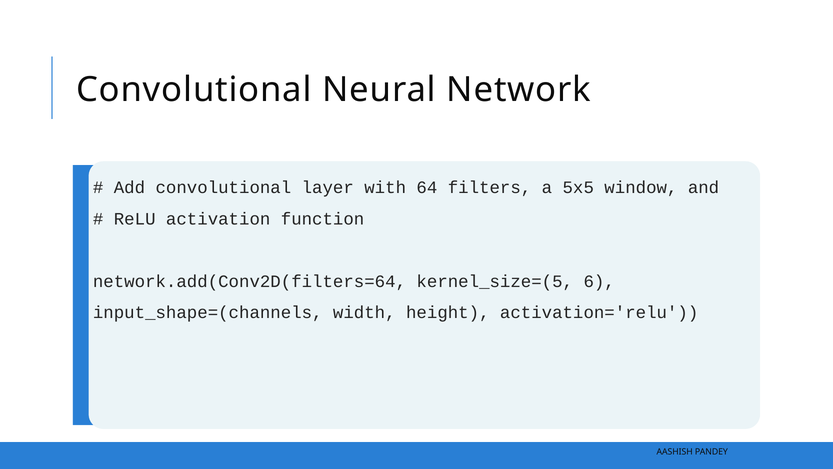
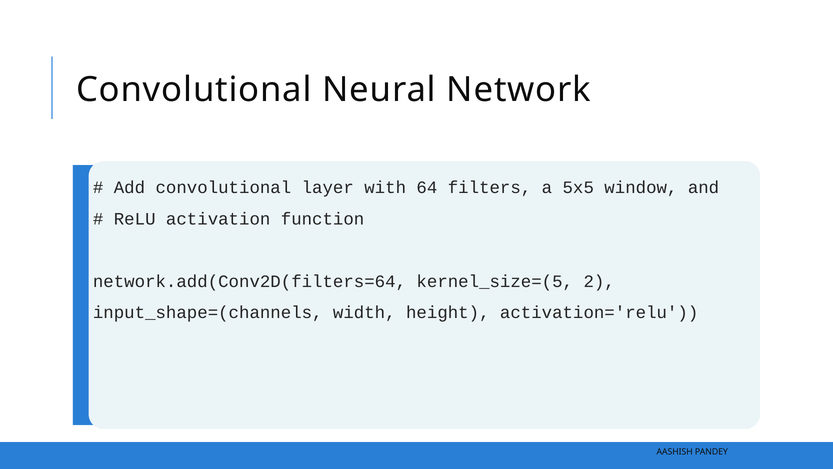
6: 6 -> 2
